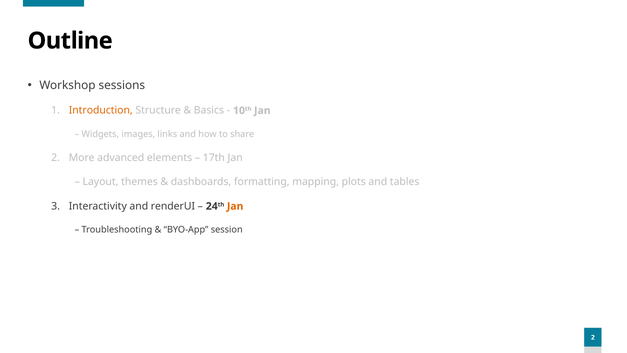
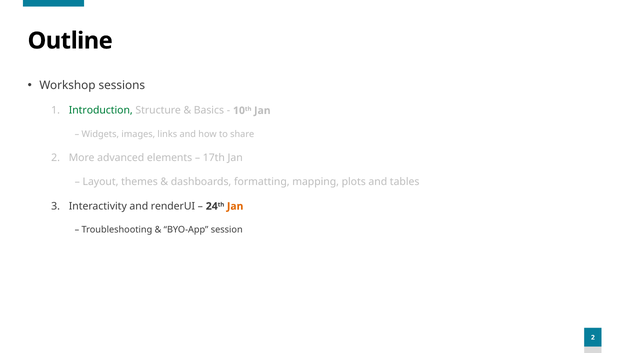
Introduction colour: orange -> green
